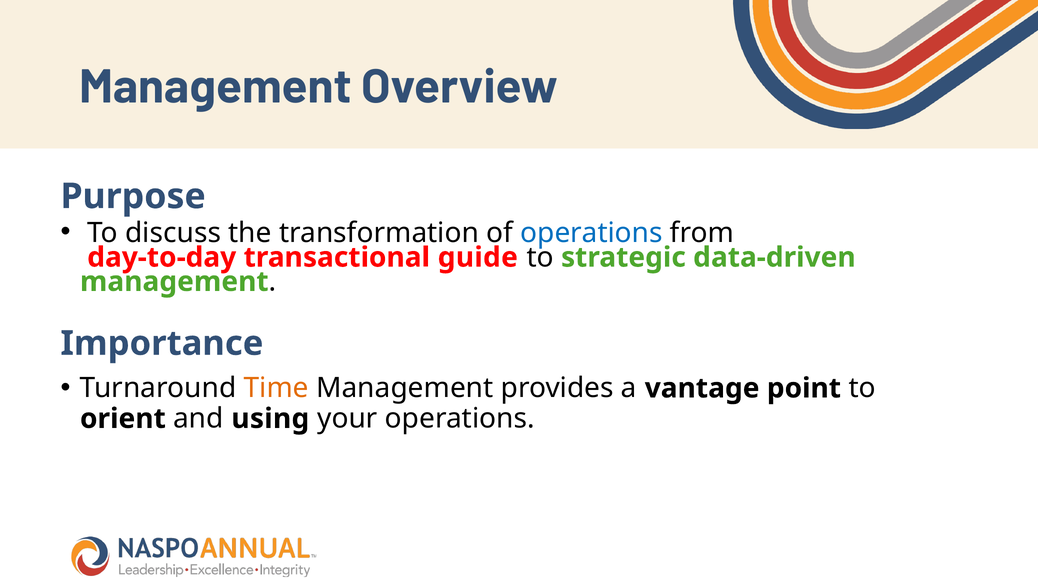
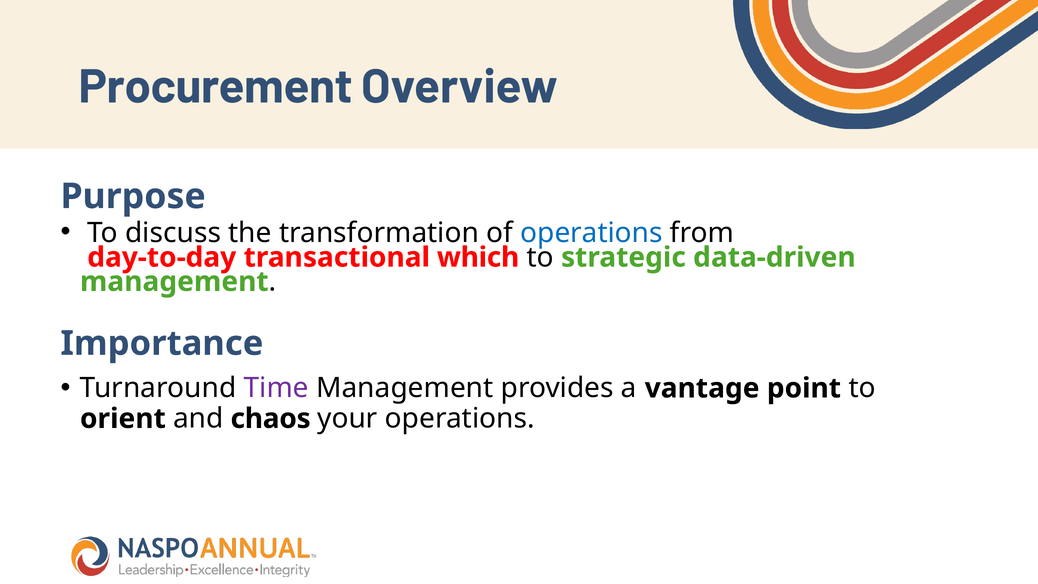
Management at (216, 87): Management -> Procurement
guide: guide -> which
Time colour: orange -> purple
using: using -> chaos
